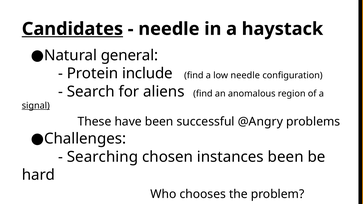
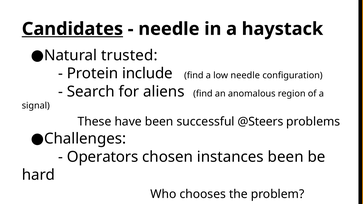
general: general -> trusted
signal underline: present -> none
@Angry: @Angry -> @Steers
Searching: Searching -> Operators
